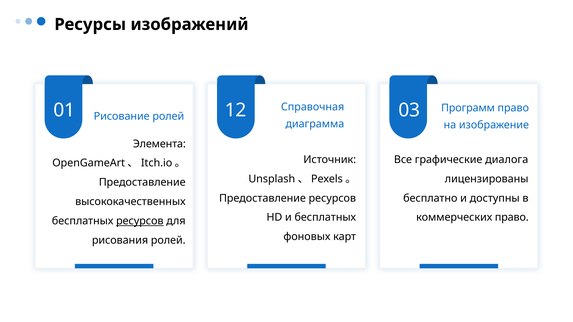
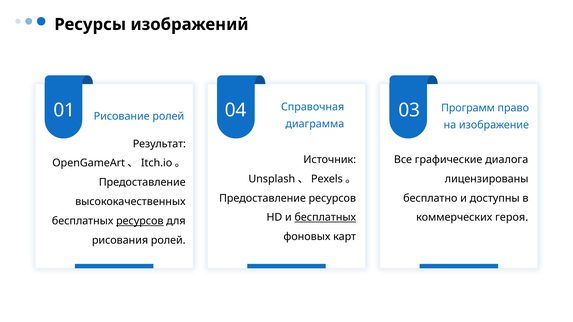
12: 12 -> 04
Элемента: Элемента -> Результат
бесплатных at (325, 218) underline: none -> present
коммерческих право: право -> героя
